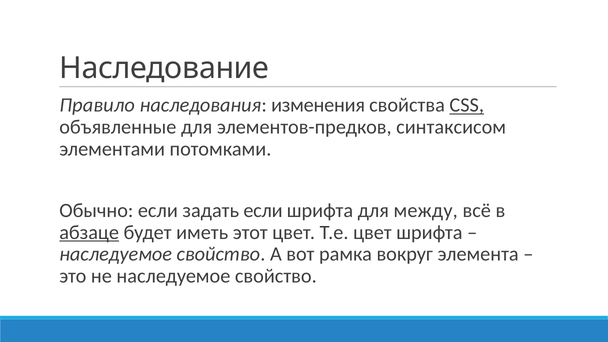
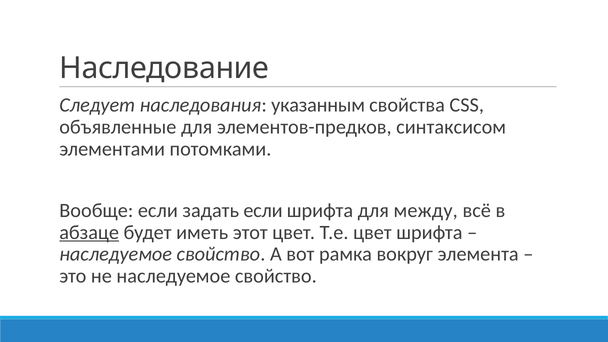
Правило: Правило -> Следует
изменения: изменения -> указанным
CSS underline: present -> none
Обычно: Обычно -> Вообще
